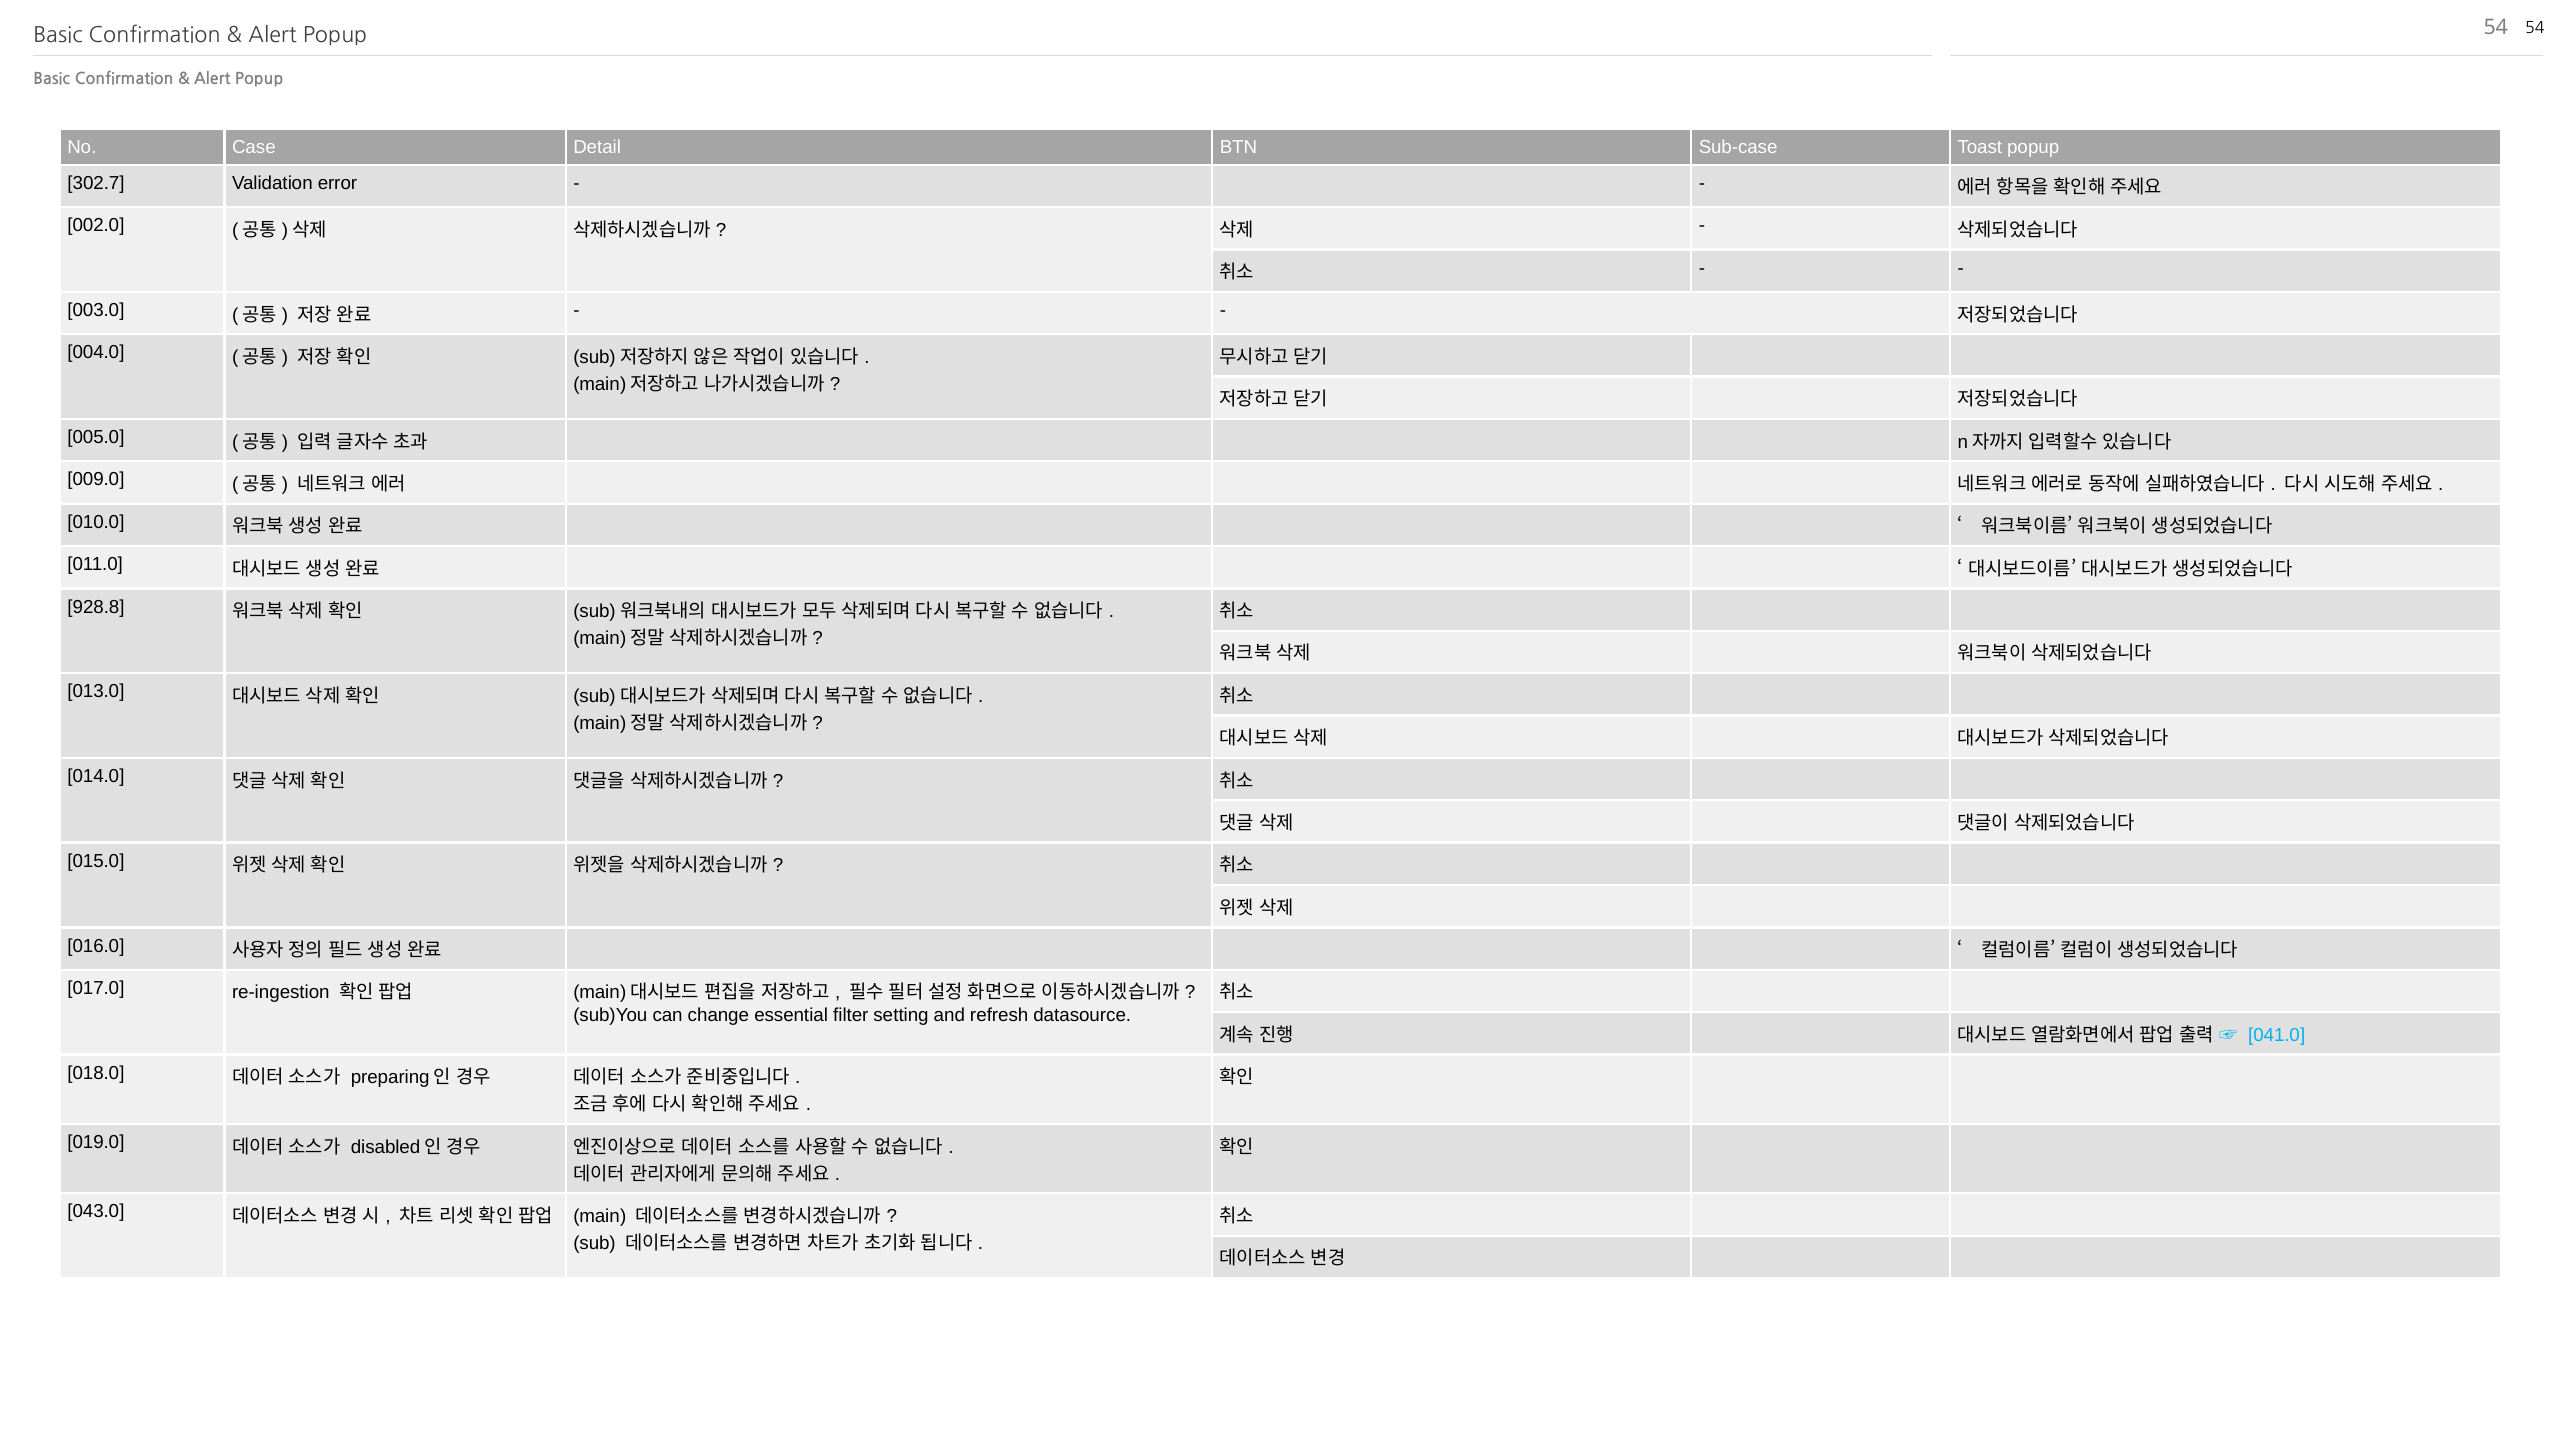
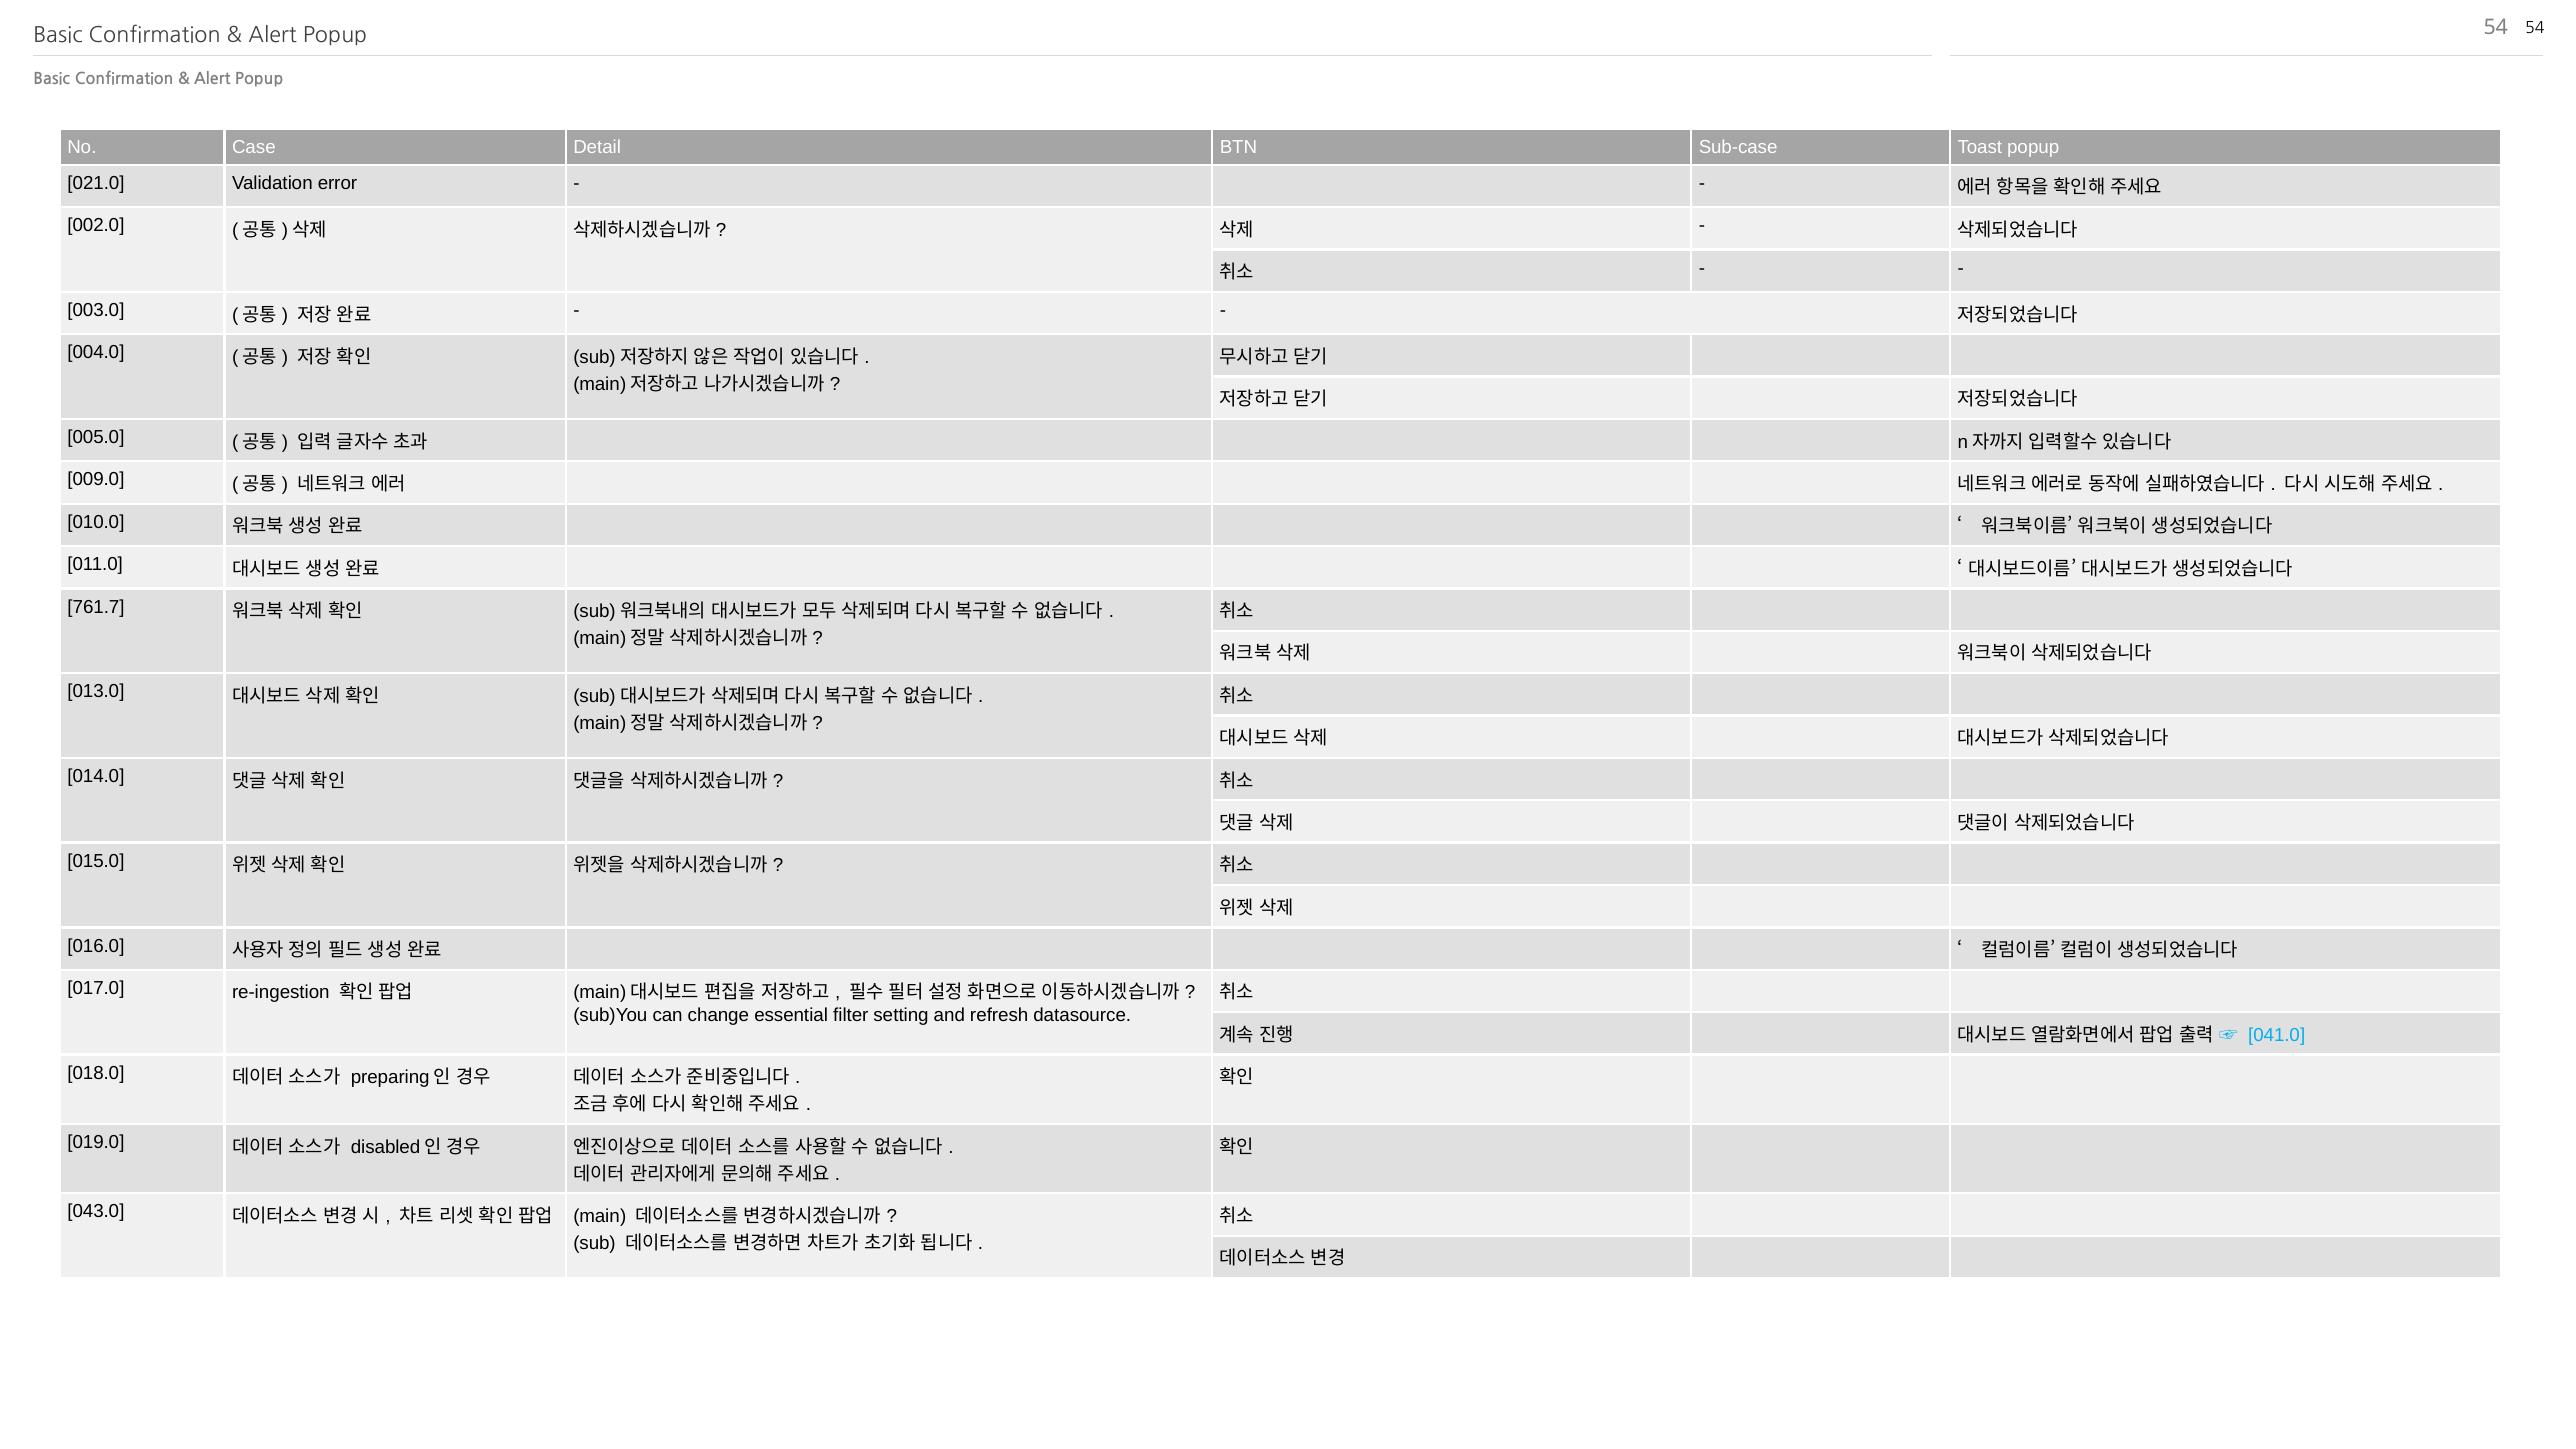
302.7: 302.7 -> 021.0
928.8: 928.8 -> 761.7
